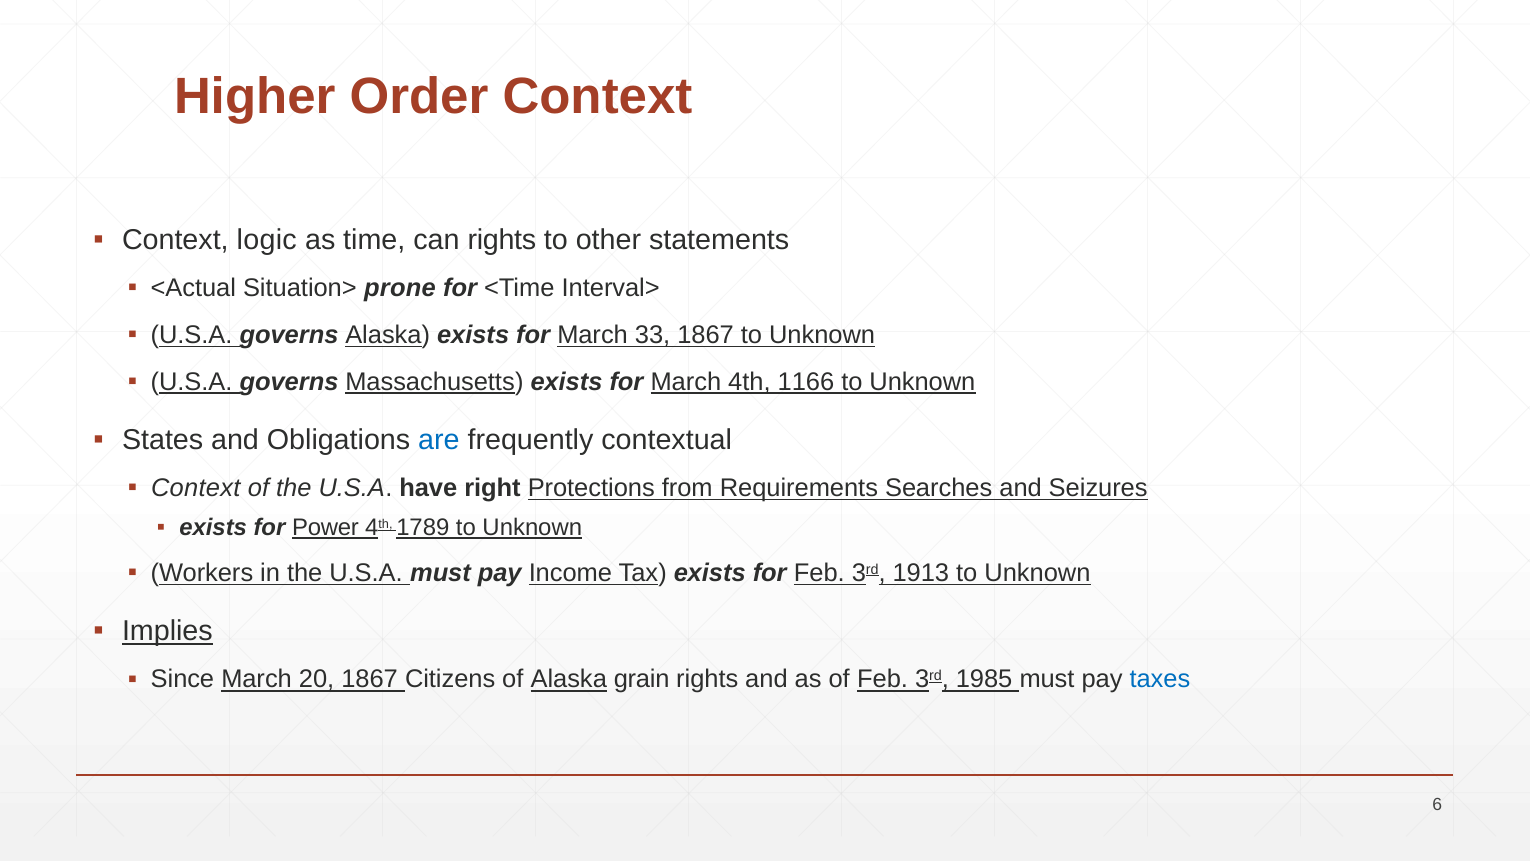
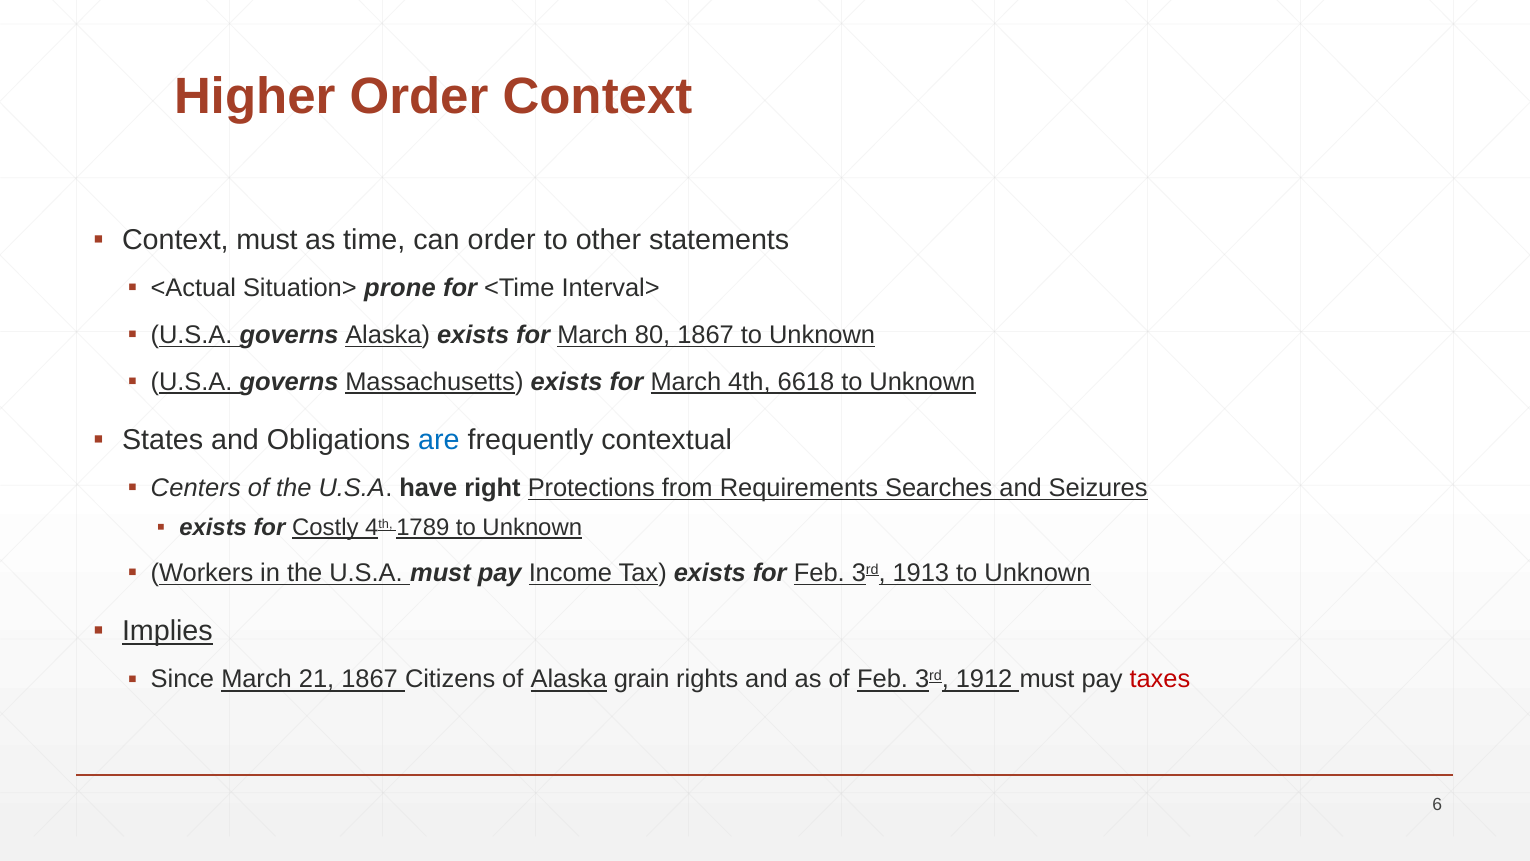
Context logic: logic -> must
can rights: rights -> order
33: 33 -> 80
1166: 1166 -> 6618
Context at (196, 488): Context -> Centers
Power: Power -> Costly
20: 20 -> 21
1985: 1985 -> 1912
taxes colour: blue -> red
